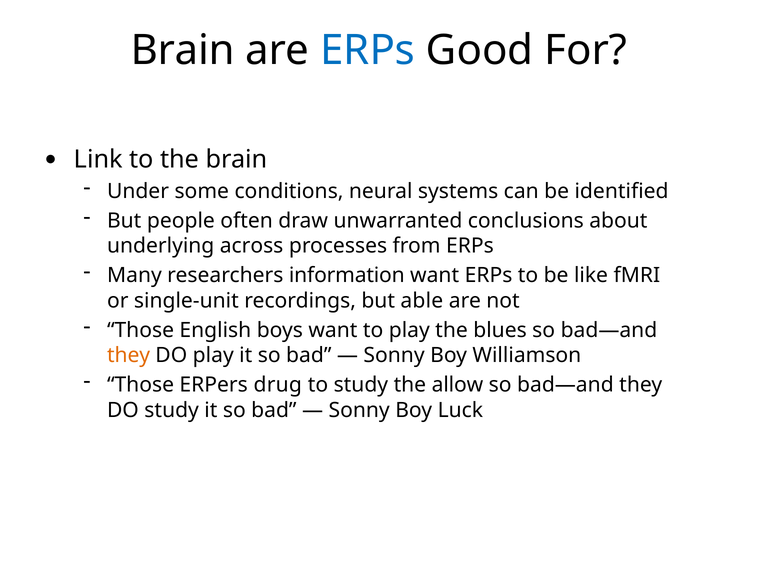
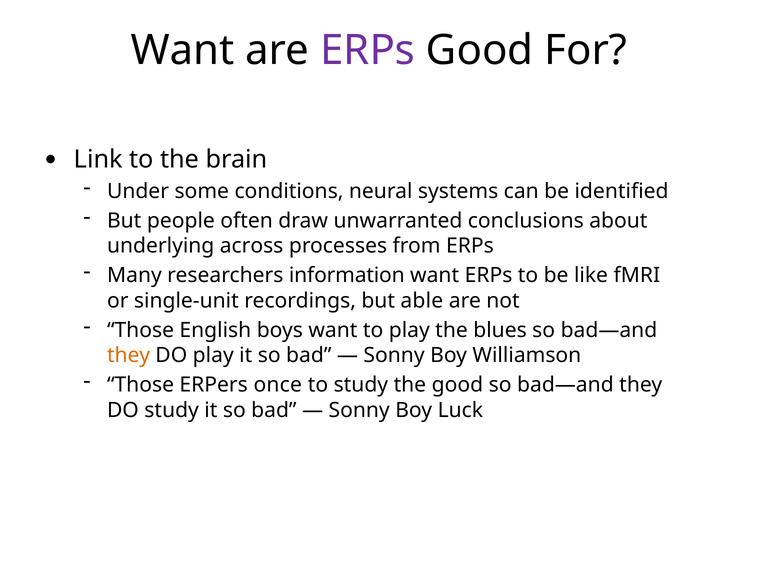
Brain at (183, 50): Brain -> Want
ERPs at (368, 50) colour: blue -> purple
drug: drug -> once
the allow: allow -> good
